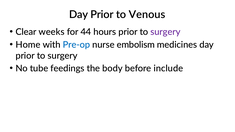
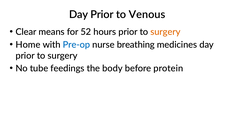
weeks: weeks -> means
44: 44 -> 52
surgery at (165, 32) colour: purple -> orange
embolism: embolism -> breathing
include: include -> protein
